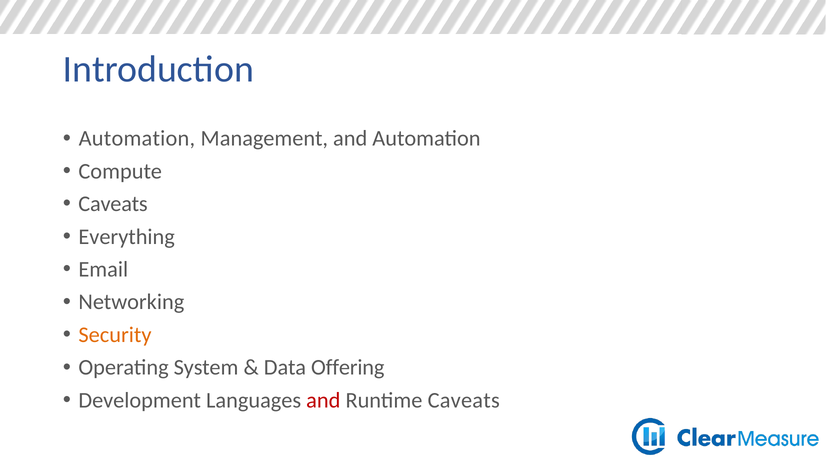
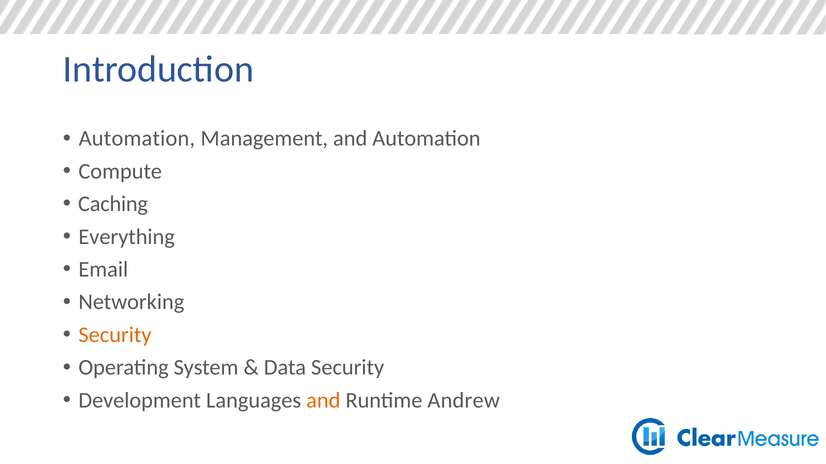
Caveats at (113, 204): Caveats -> Caching
Data Offering: Offering -> Security
and at (323, 401) colour: red -> orange
Runtime Caveats: Caveats -> Andrew
